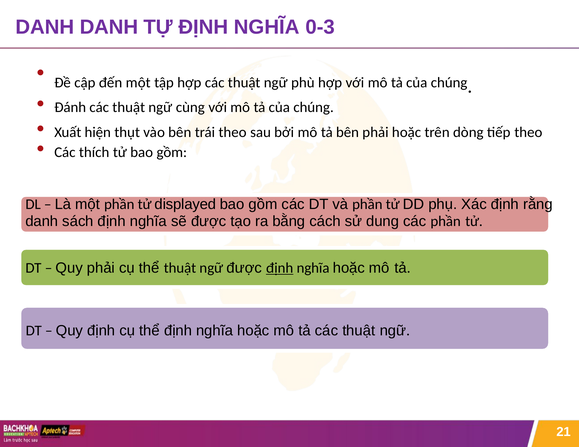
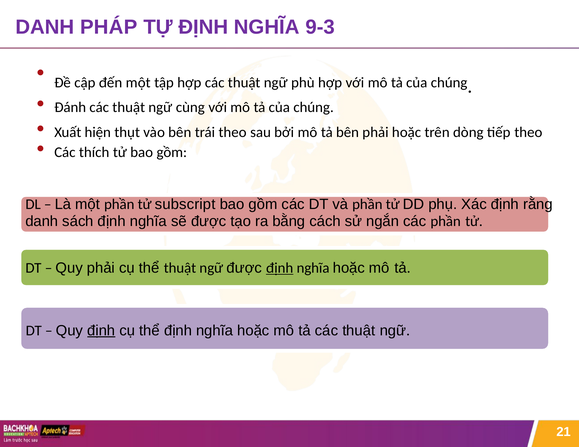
DANH DANH: DANH -> PHÁP
0-3: 0-3 -> 9-3
displayed: displayed -> subscript
dung: dung -> ngắn
định at (101, 331) underline: none -> present
